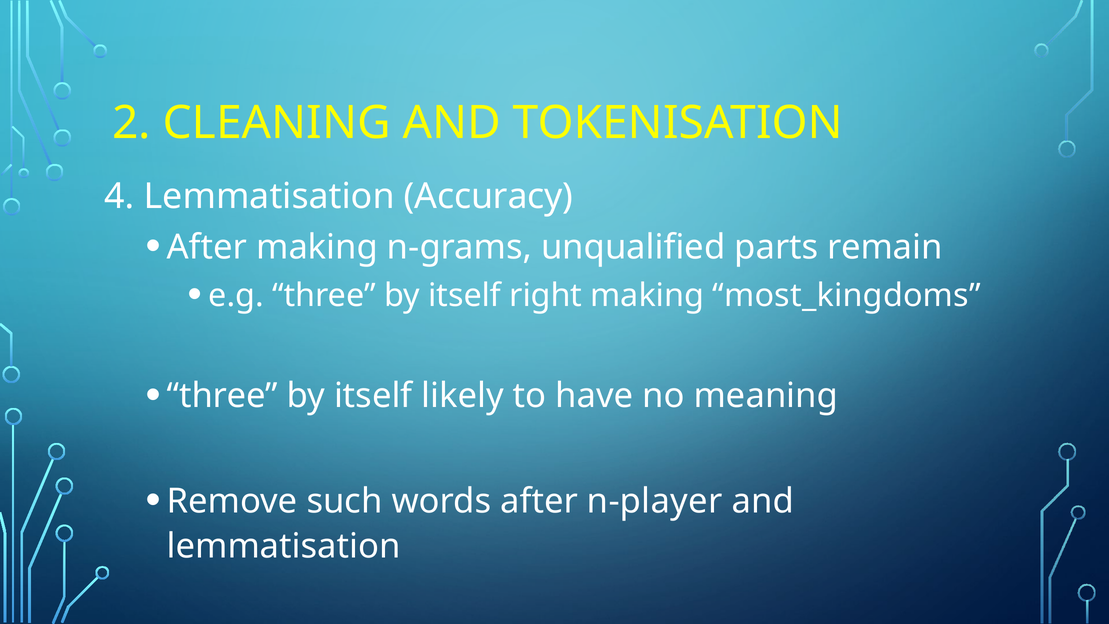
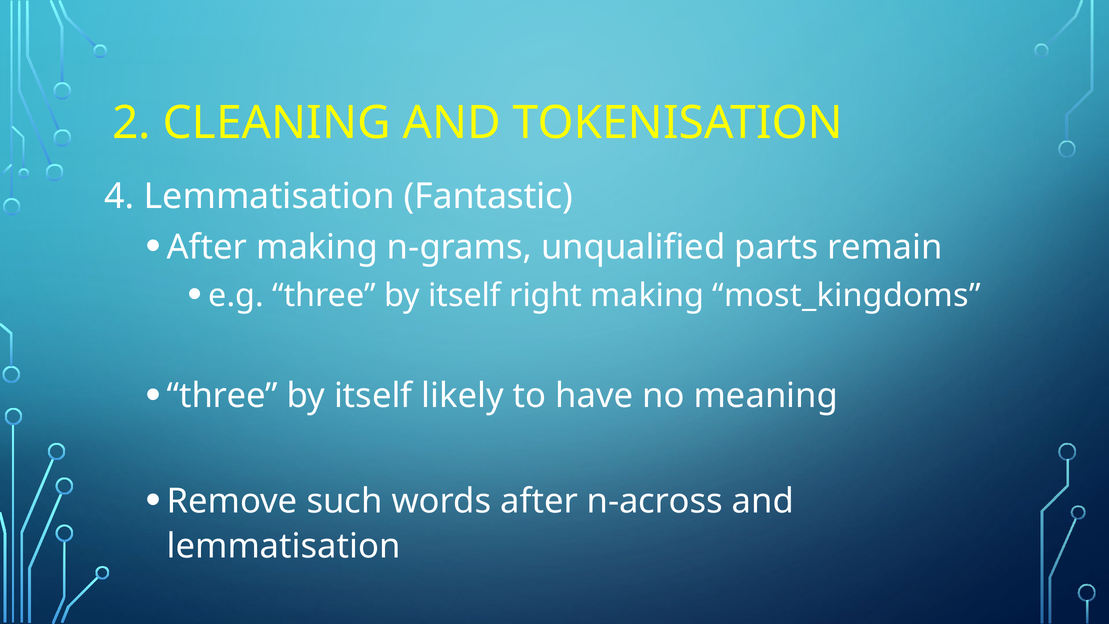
Accuracy: Accuracy -> Fantastic
n-player: n-player -> n-across
